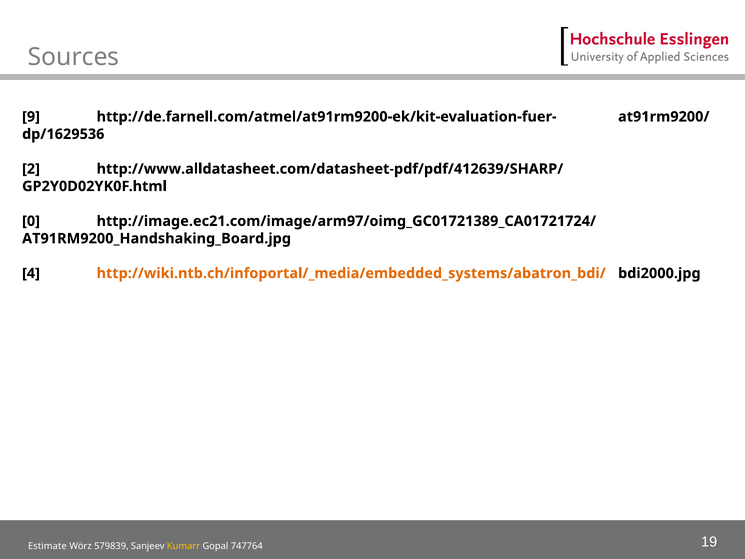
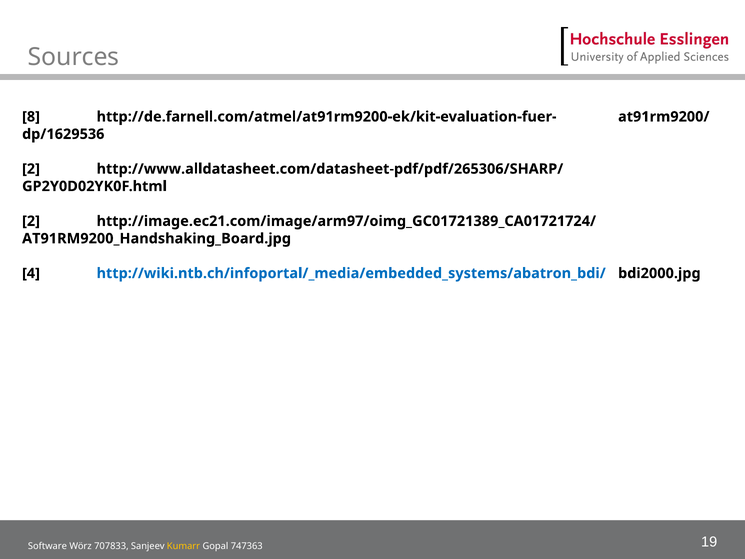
9: 9 -> 8
http://www.alldatasheet.com/datasheet-pdf/pdf/412639/SHARP/: http://www.alldatasheet.com/datasheet-pdf/pdf/412639/SHARP/ -> http://www.alldatasheet.com/datasheet-pdf/pdf/265306/SHARP/
0 at (31, 221): 0 -> 2
http://wiki.ntb.ch/infoportal/_media/embedded_systems/abatron_bdi/ colour: orange -> blue
Estimate: Estimate -> Software
579839: 579839 -> 707833
747764: 747764 -> 747363
